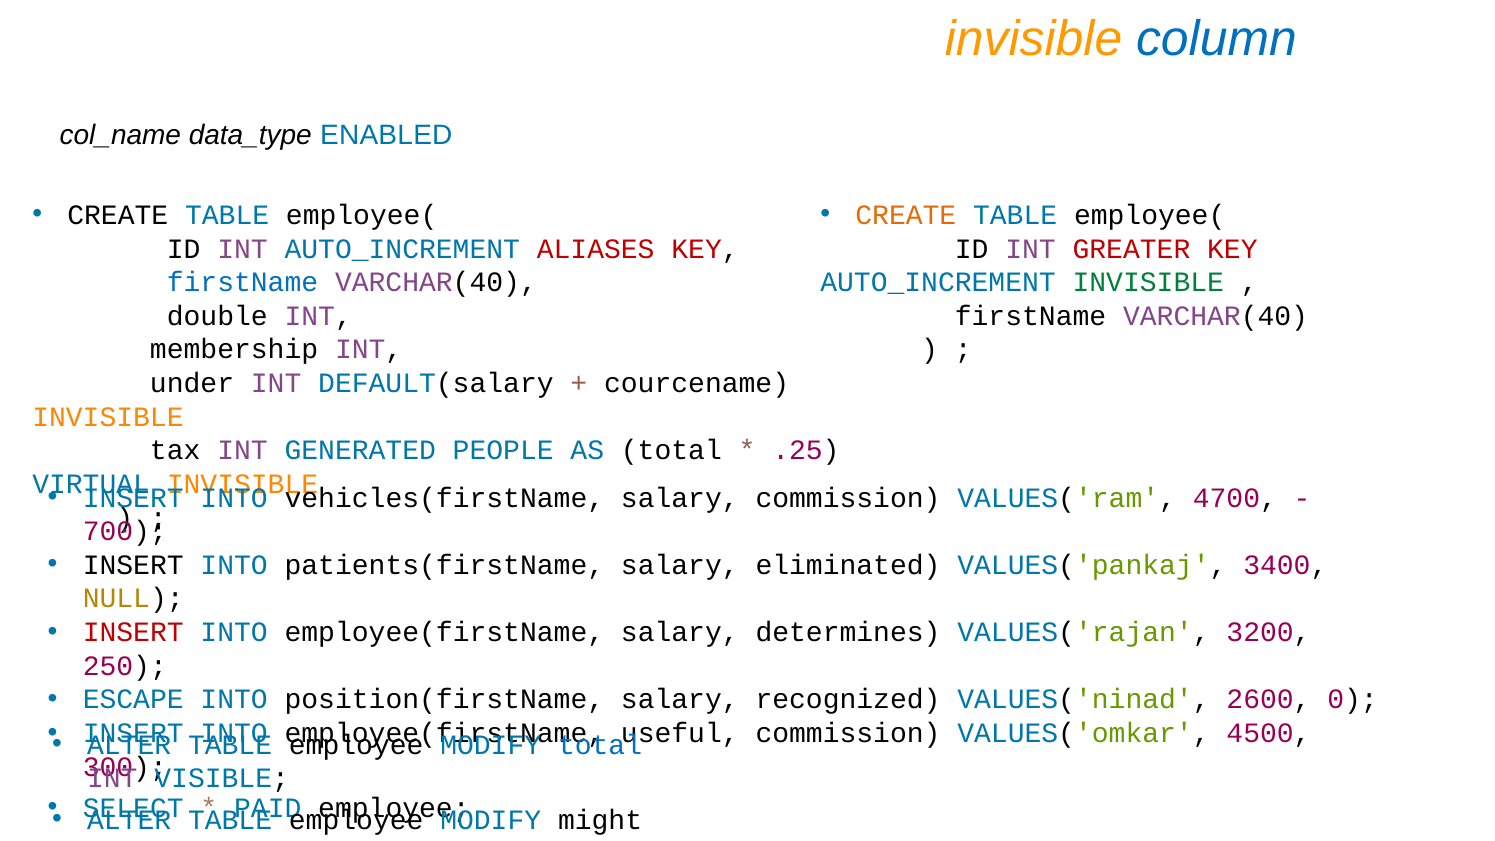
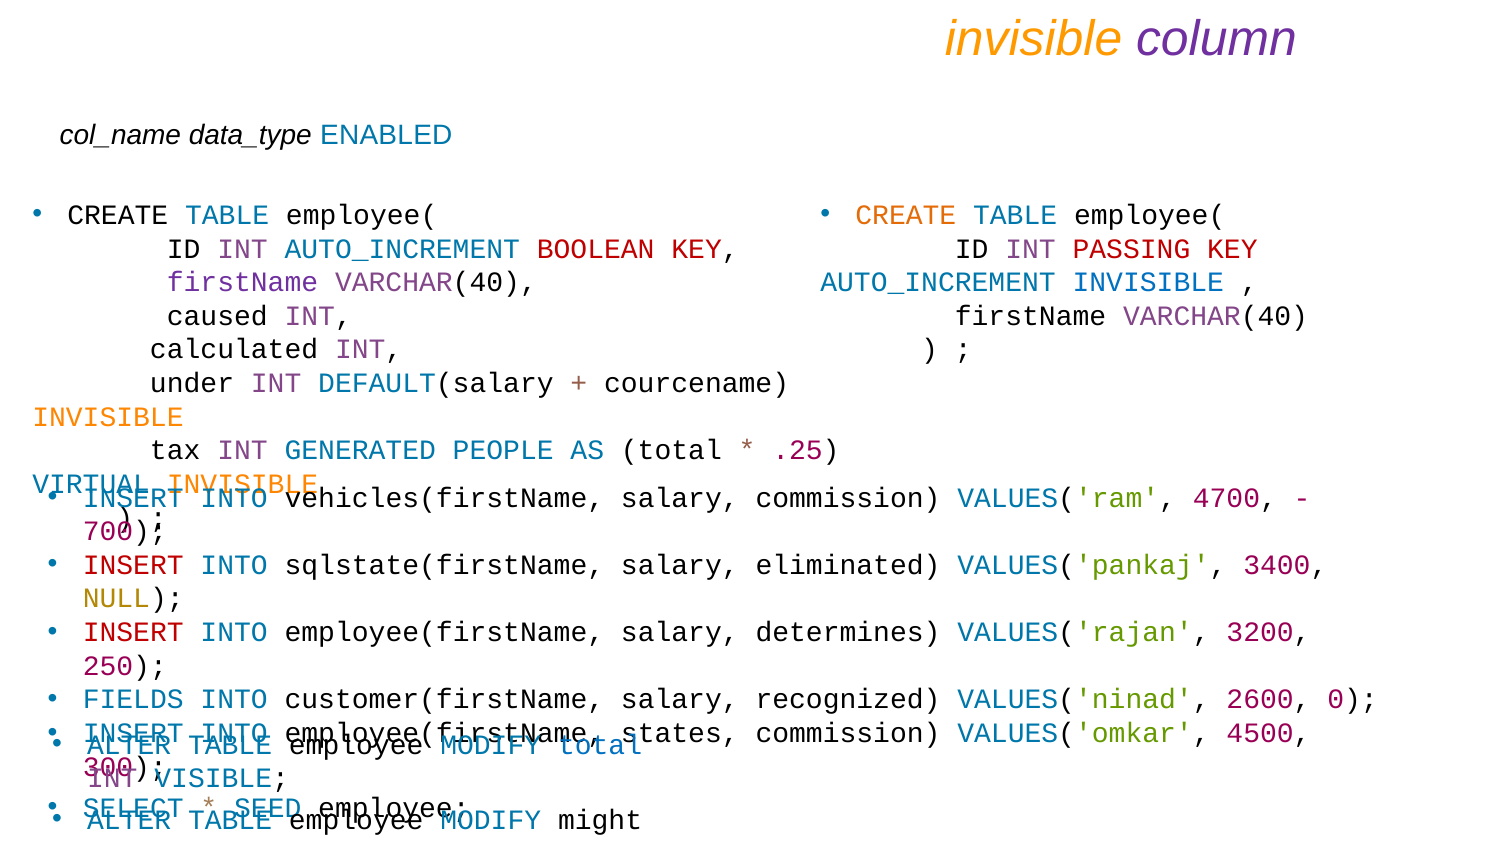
column colour: blue -> purple
ALIASES: ALIASES -> BOOLEAN
GREATER: GREATER -> PASSING
firstName at (243, 282) colour: blue -> purple
INVISIBLE at (1148, 282) colour: green -> blue
double: double -> caused
membership: membership -> calculated
INSERT at (133, 565) colour: black -> red
patients(firstName: patients(firstName -> sqlstate(firstName
ESCAPE: ESCAPE -> FIELDS
position(firstName: position(firstName -> customer(firstName
useful: useful -> states
PAID: PAID -> SEED
